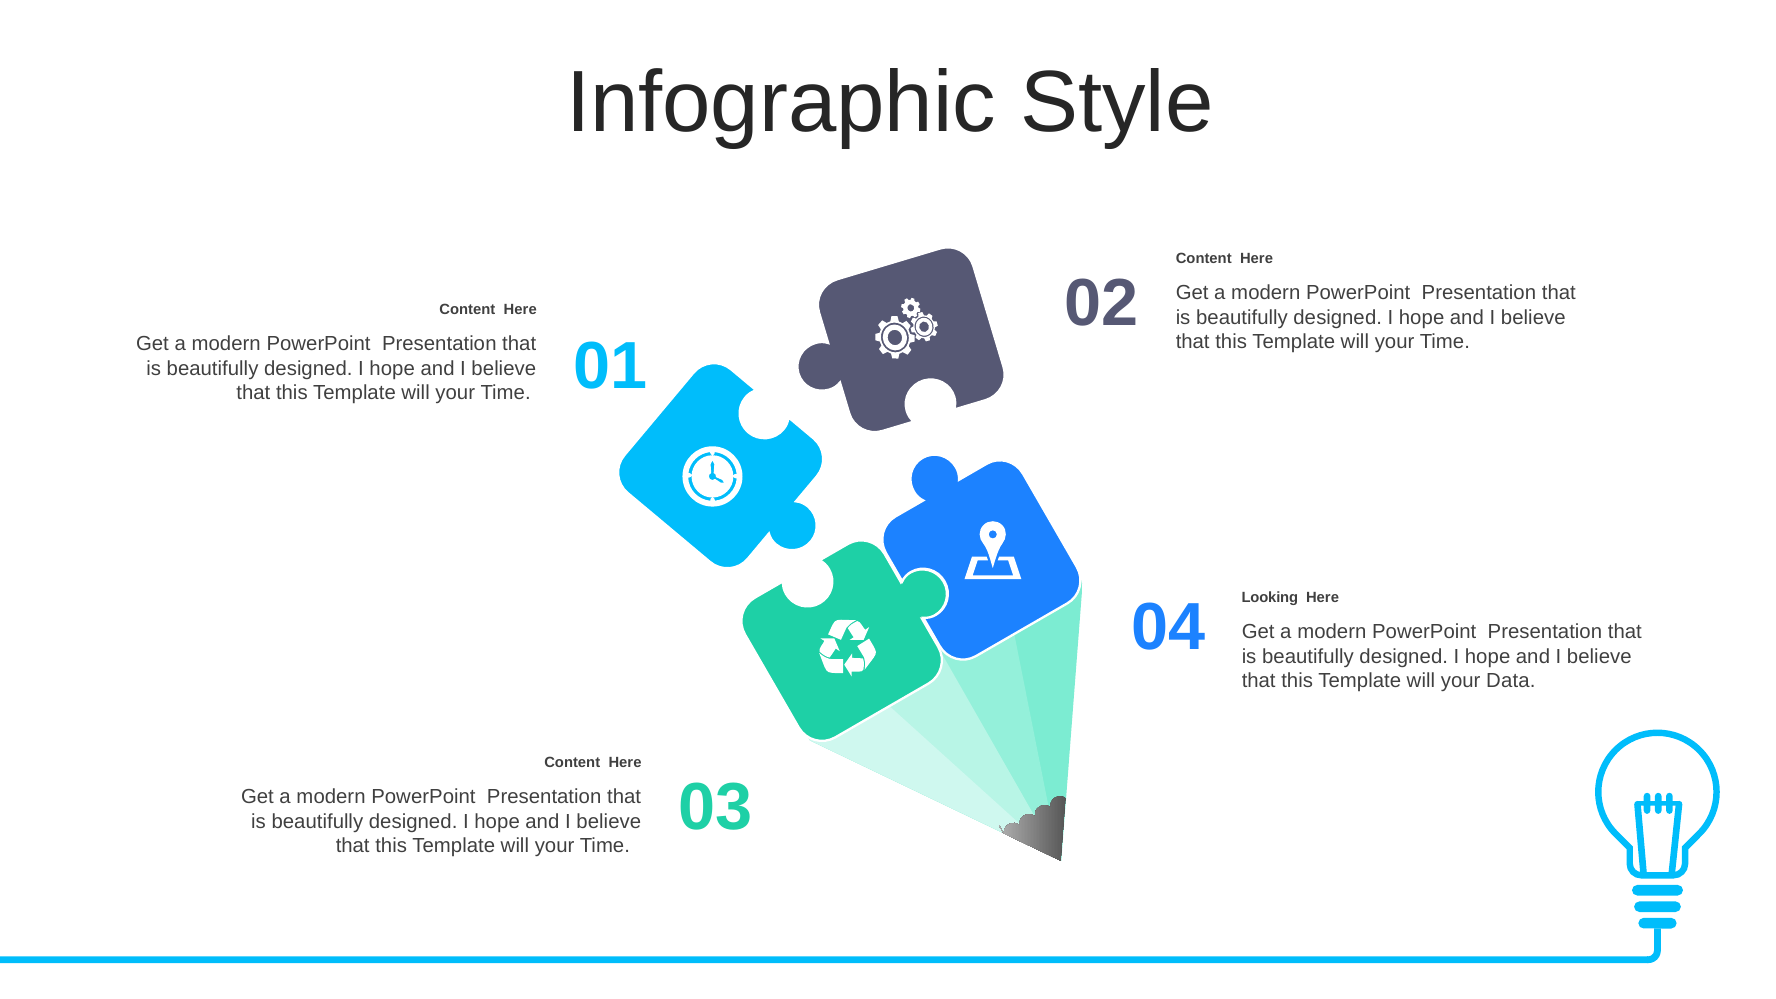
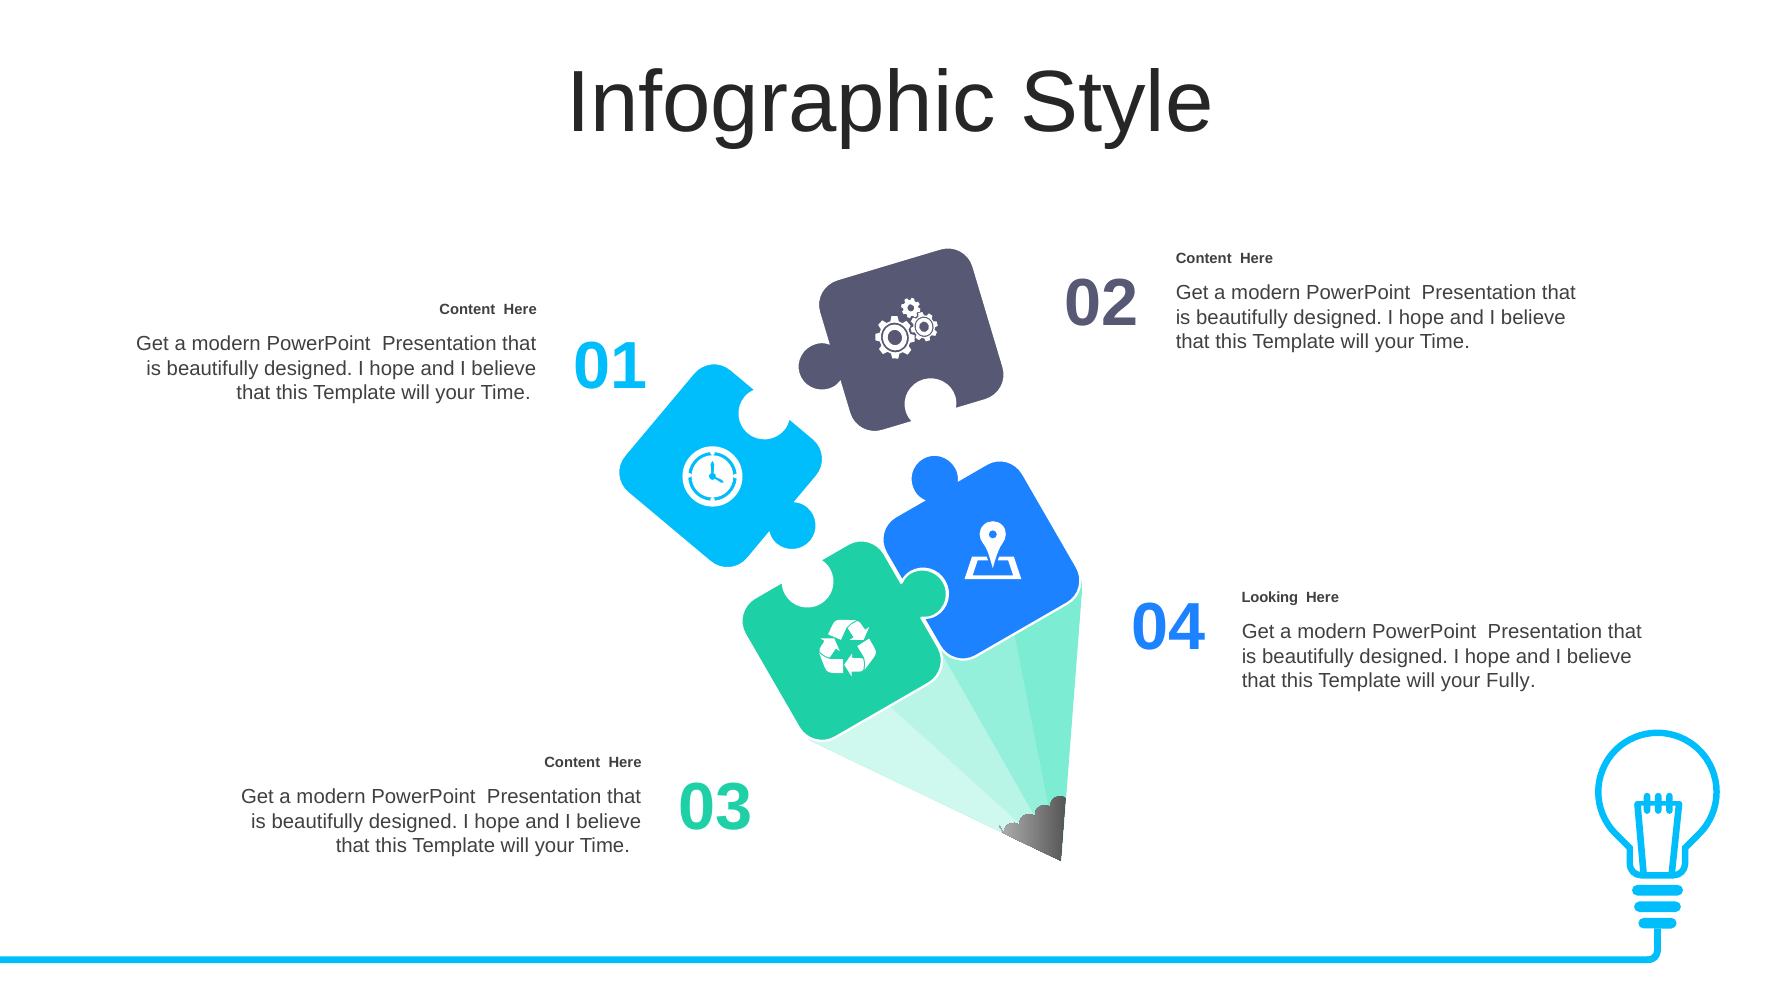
Data: Data -> Fully
